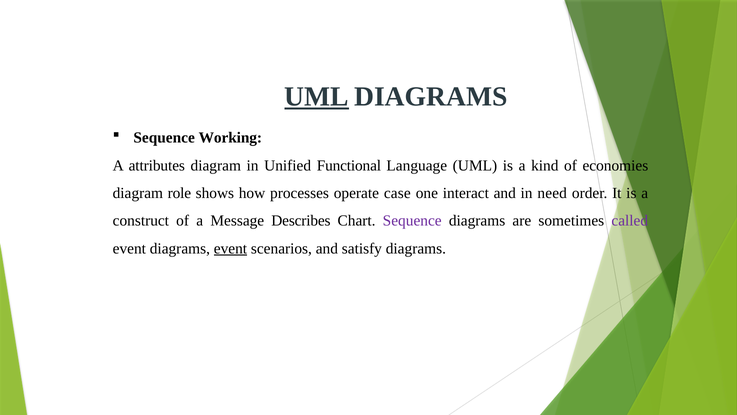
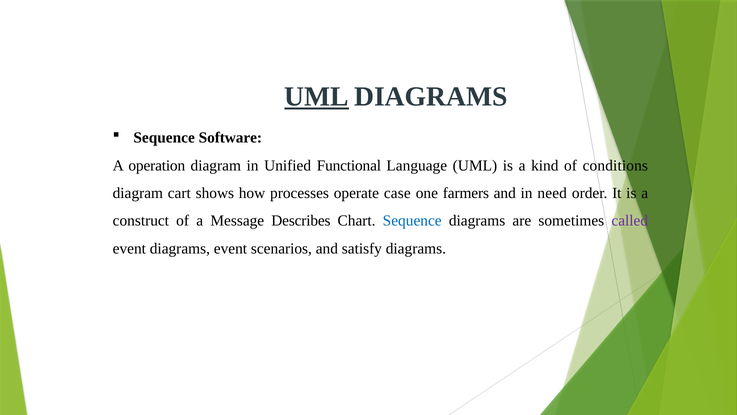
Working: Working -> Software
attributes: attributes -> operation
economies: economies -> conditions
role: role -> cart
interact: interact -> farmers
Sequence at (412, 221) colour: purple -> blue
event at (230, 248) underline: present -> none
